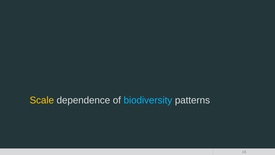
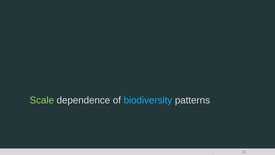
Scale colour: yellow -> light green
